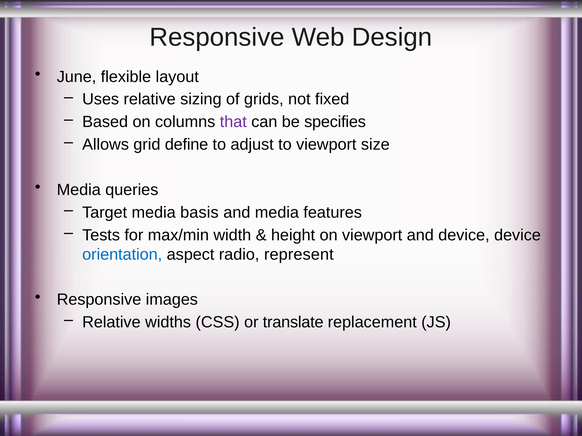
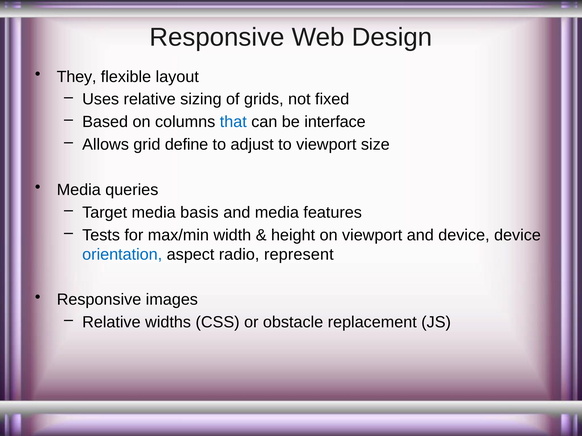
June: June -> They
that colour: purple -> blue
specifies: specifies -> interface
translate: translate -> obstacle
